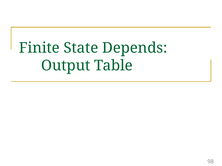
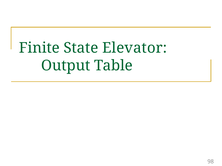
Depends: Depends -> Elevator
